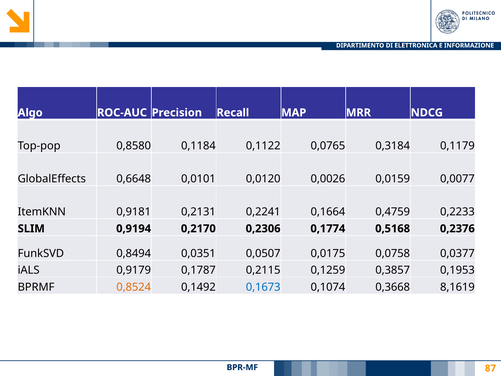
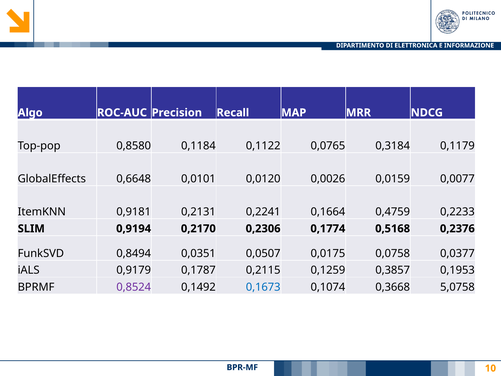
0,8524 colour: orange -> purple
8,1619: 8,1619 -> 5,0758
87: 87 -> 10
